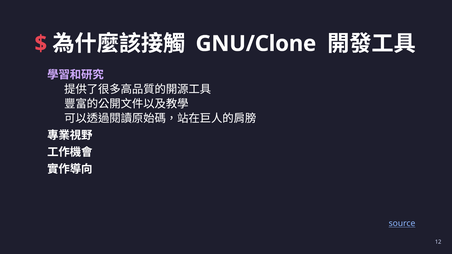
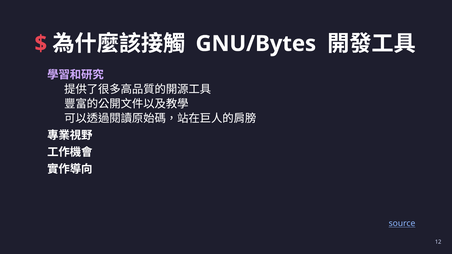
GNU/Clone: GNU/Clone -> GNU/Bytes
